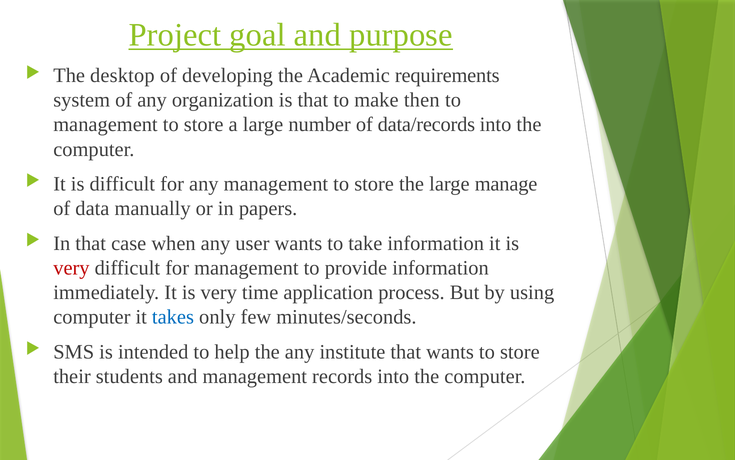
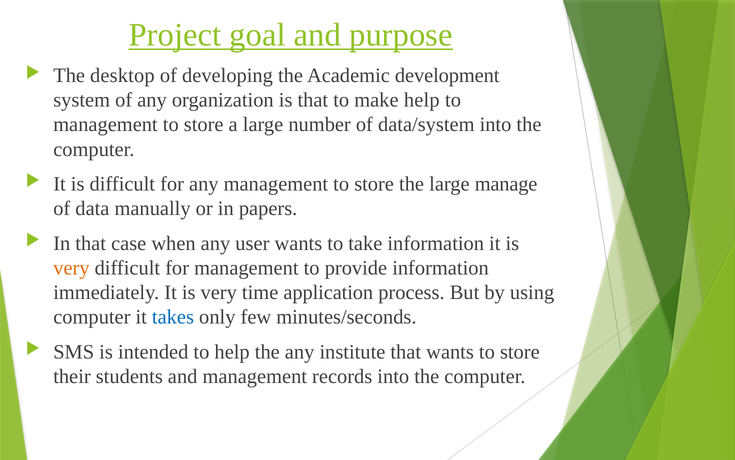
requirements: requirements -> development
make then: then -> help
data/records: data/records -> data/system
very at (71, 268) colour: red -> orange
